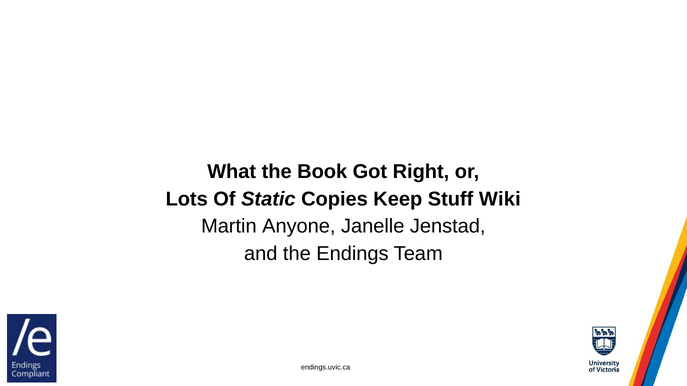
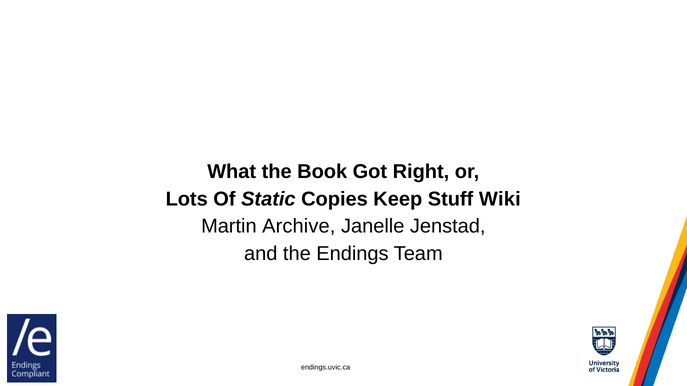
Anyone: Anyone -> Archive
